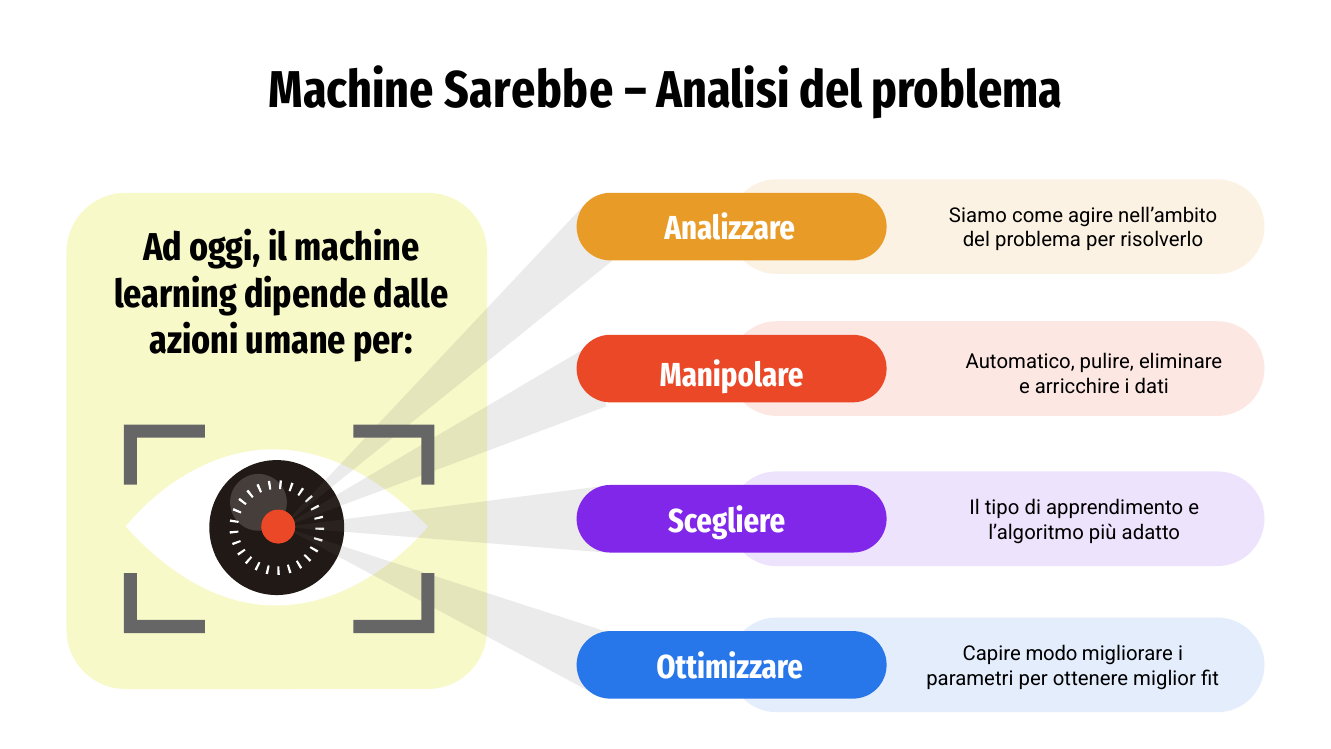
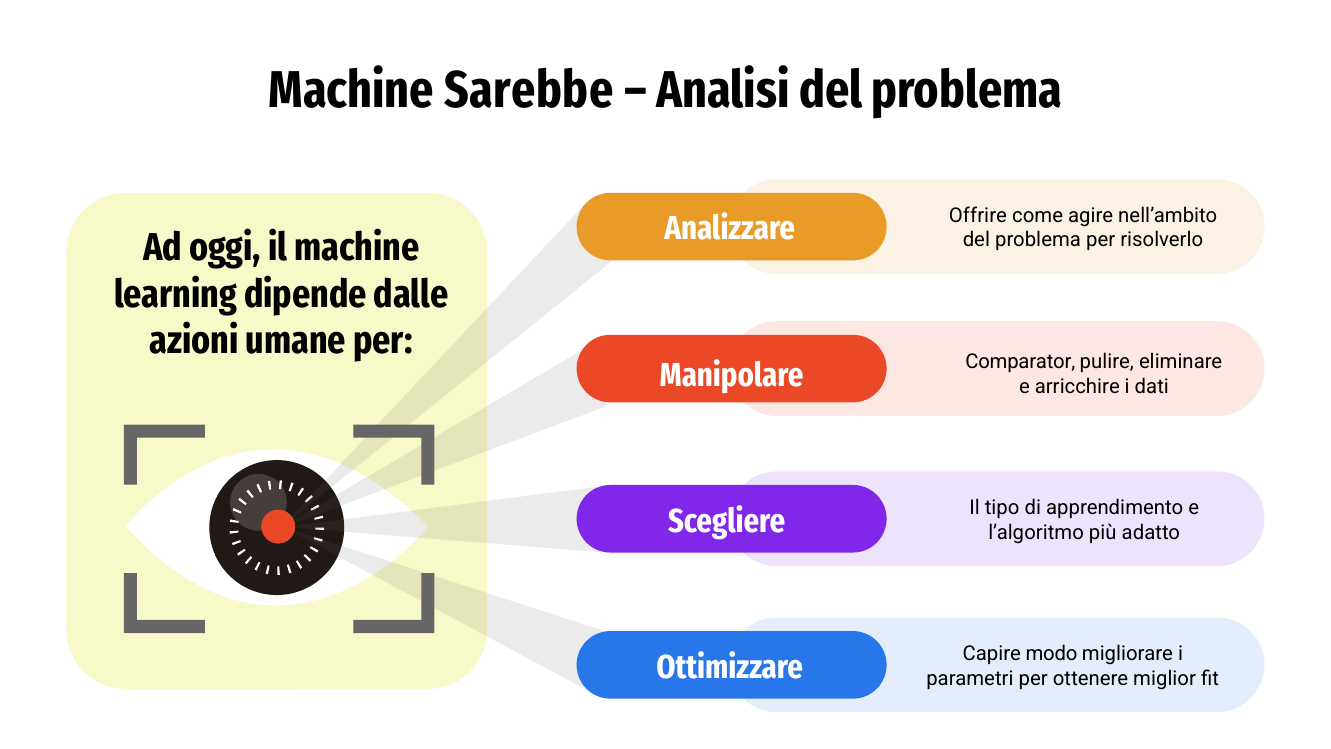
Siamo: Siamo -> Offrire
Automatico: Automatico -> Comparator
